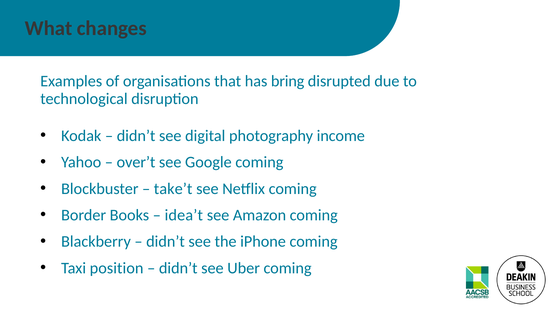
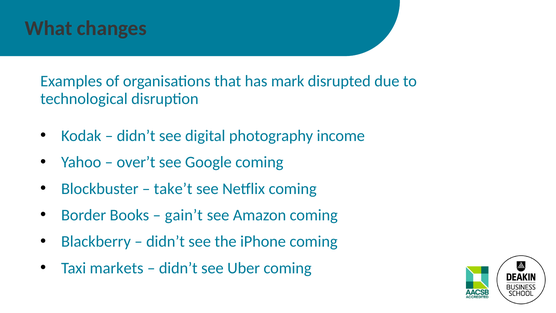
bring: bring -> mark
idea’t: idea’t -> gain’t
position: position -> markets
